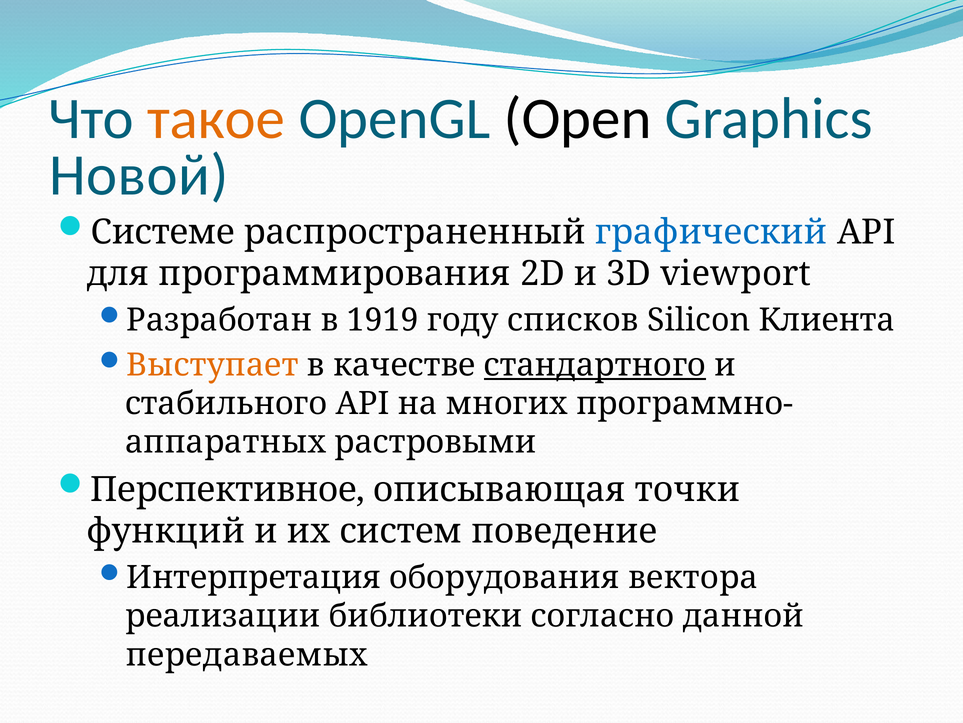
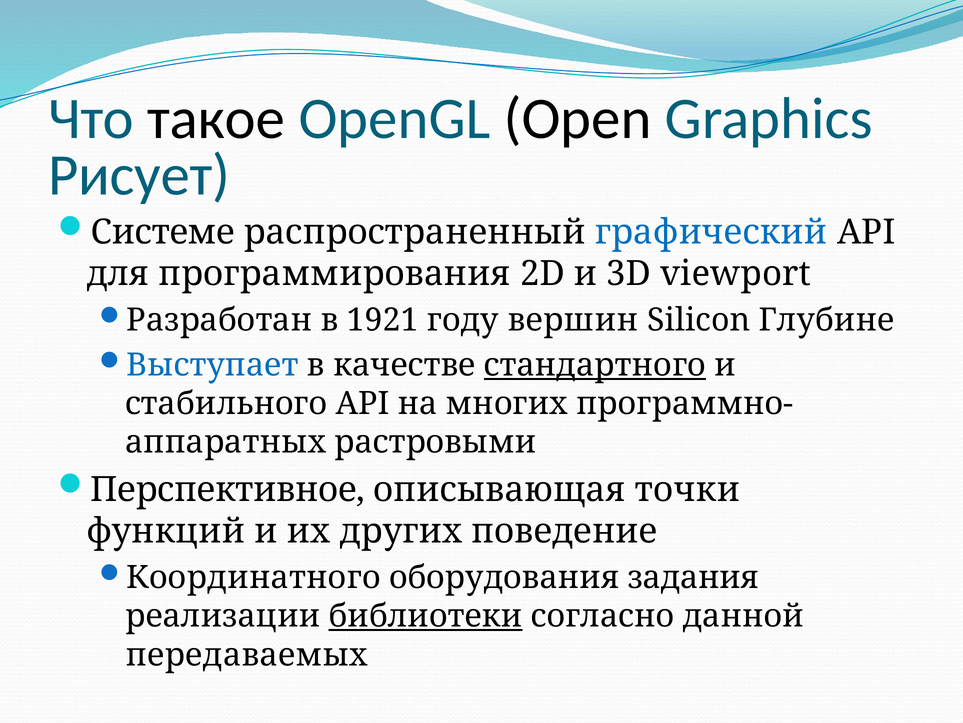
такое colour: orange -> black
Новой: Новой -> Рисует
1919: 1919 -> 1921
списков: списков -> вершин
Клиента: Клиента -> Глубине
Выступает colour: orange -> blue
систем: систем -> других
Интерпретация: Интерпретация -> Координатного
вектора: вектора -> задания
библиотеки underline: none -> present
